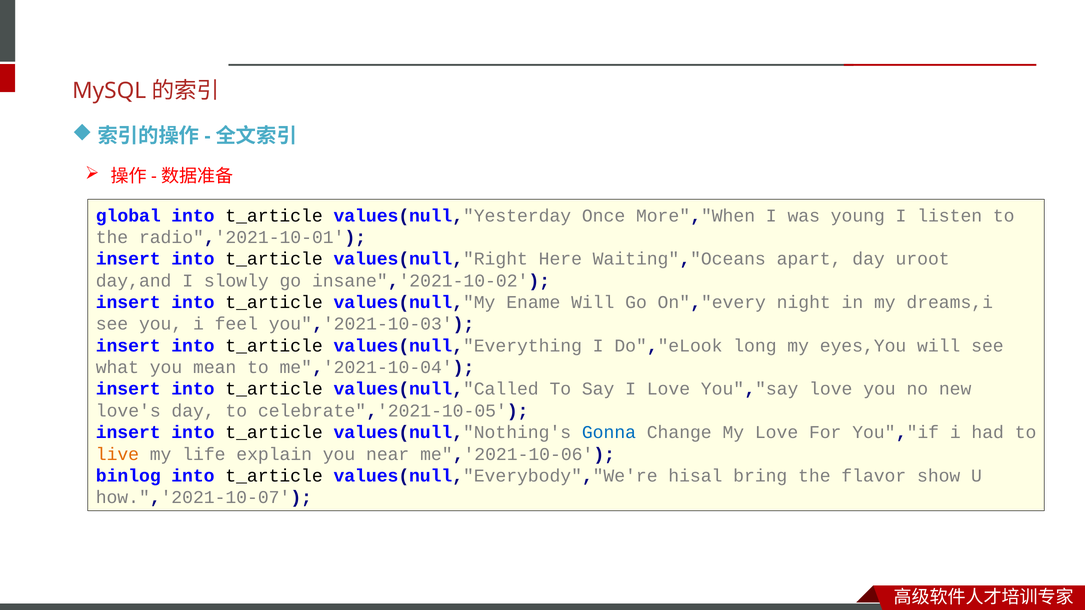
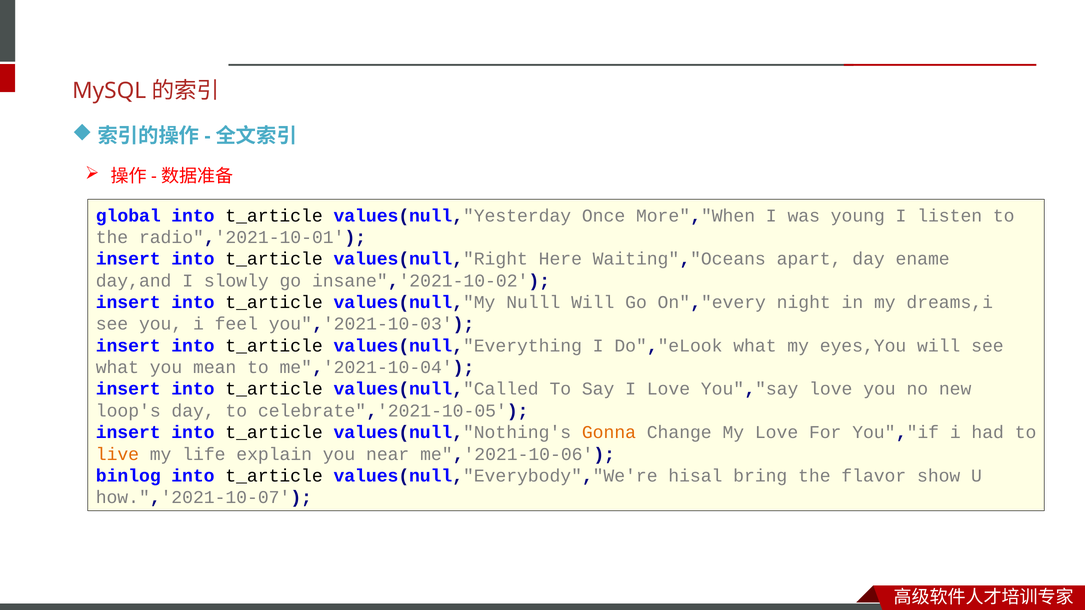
uroot: uroot -> ename
Ename: Ename -> Nulll
Do","eLook long: long -> what
love's: love's -> loop's
Gonna colour: blue -> orange
